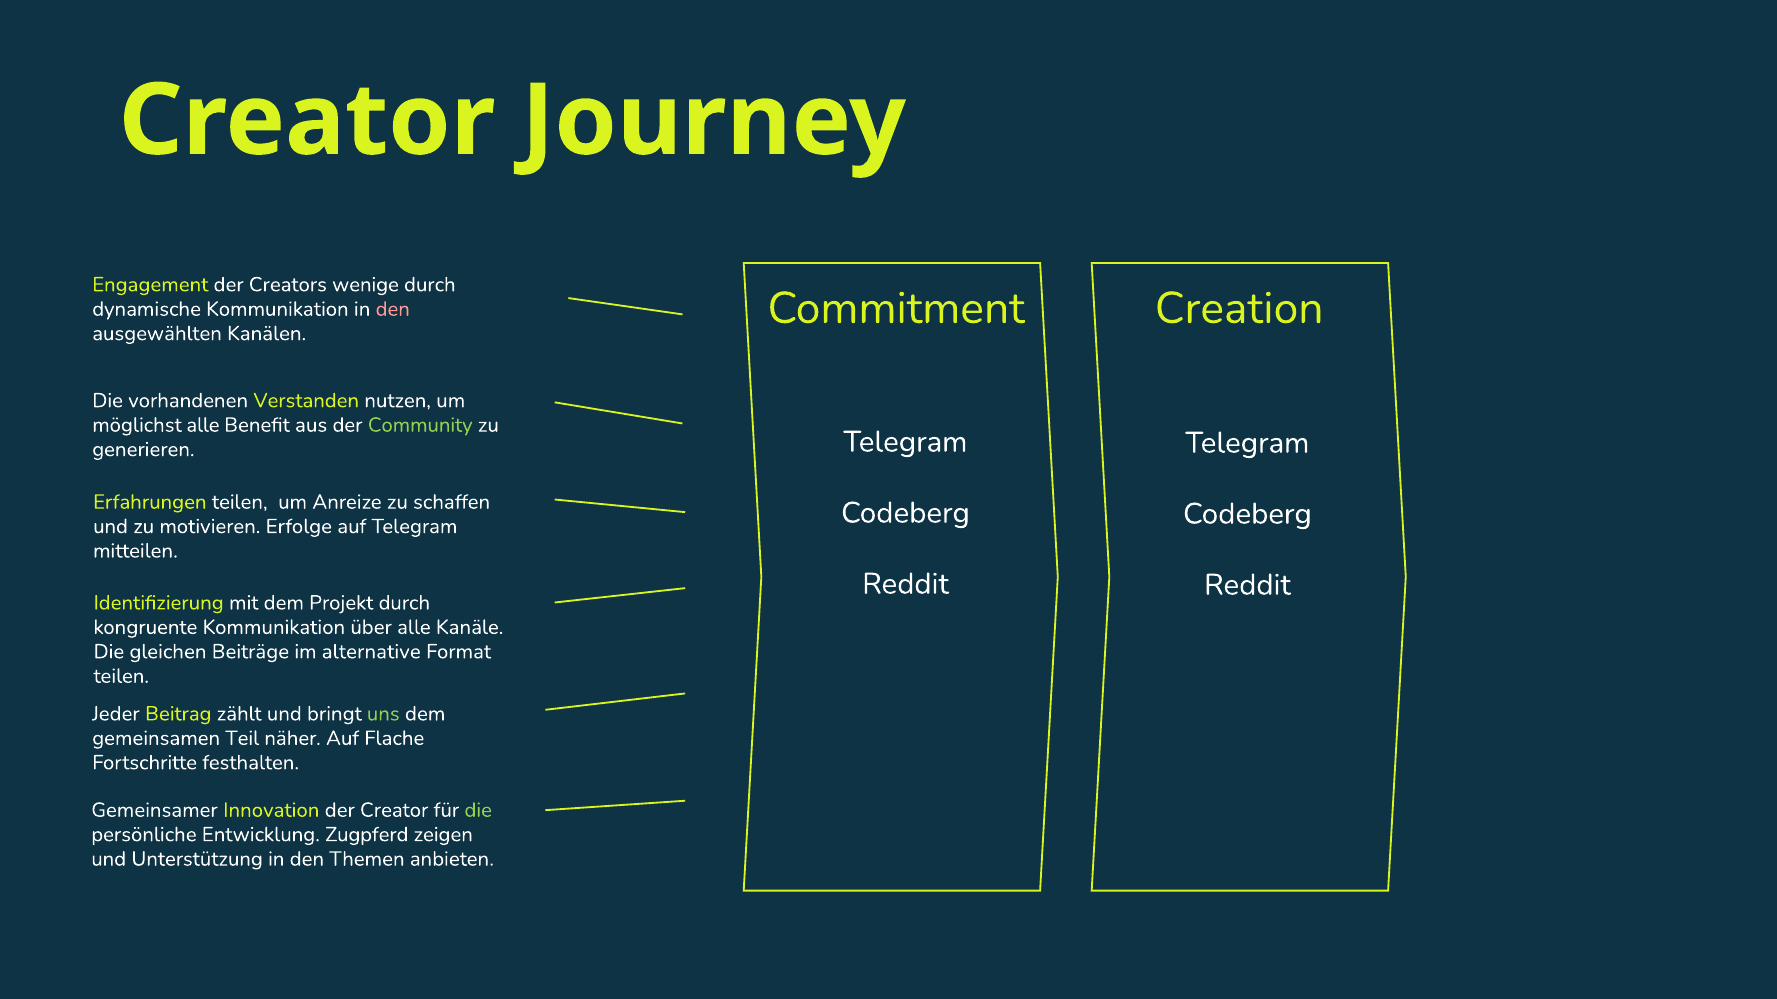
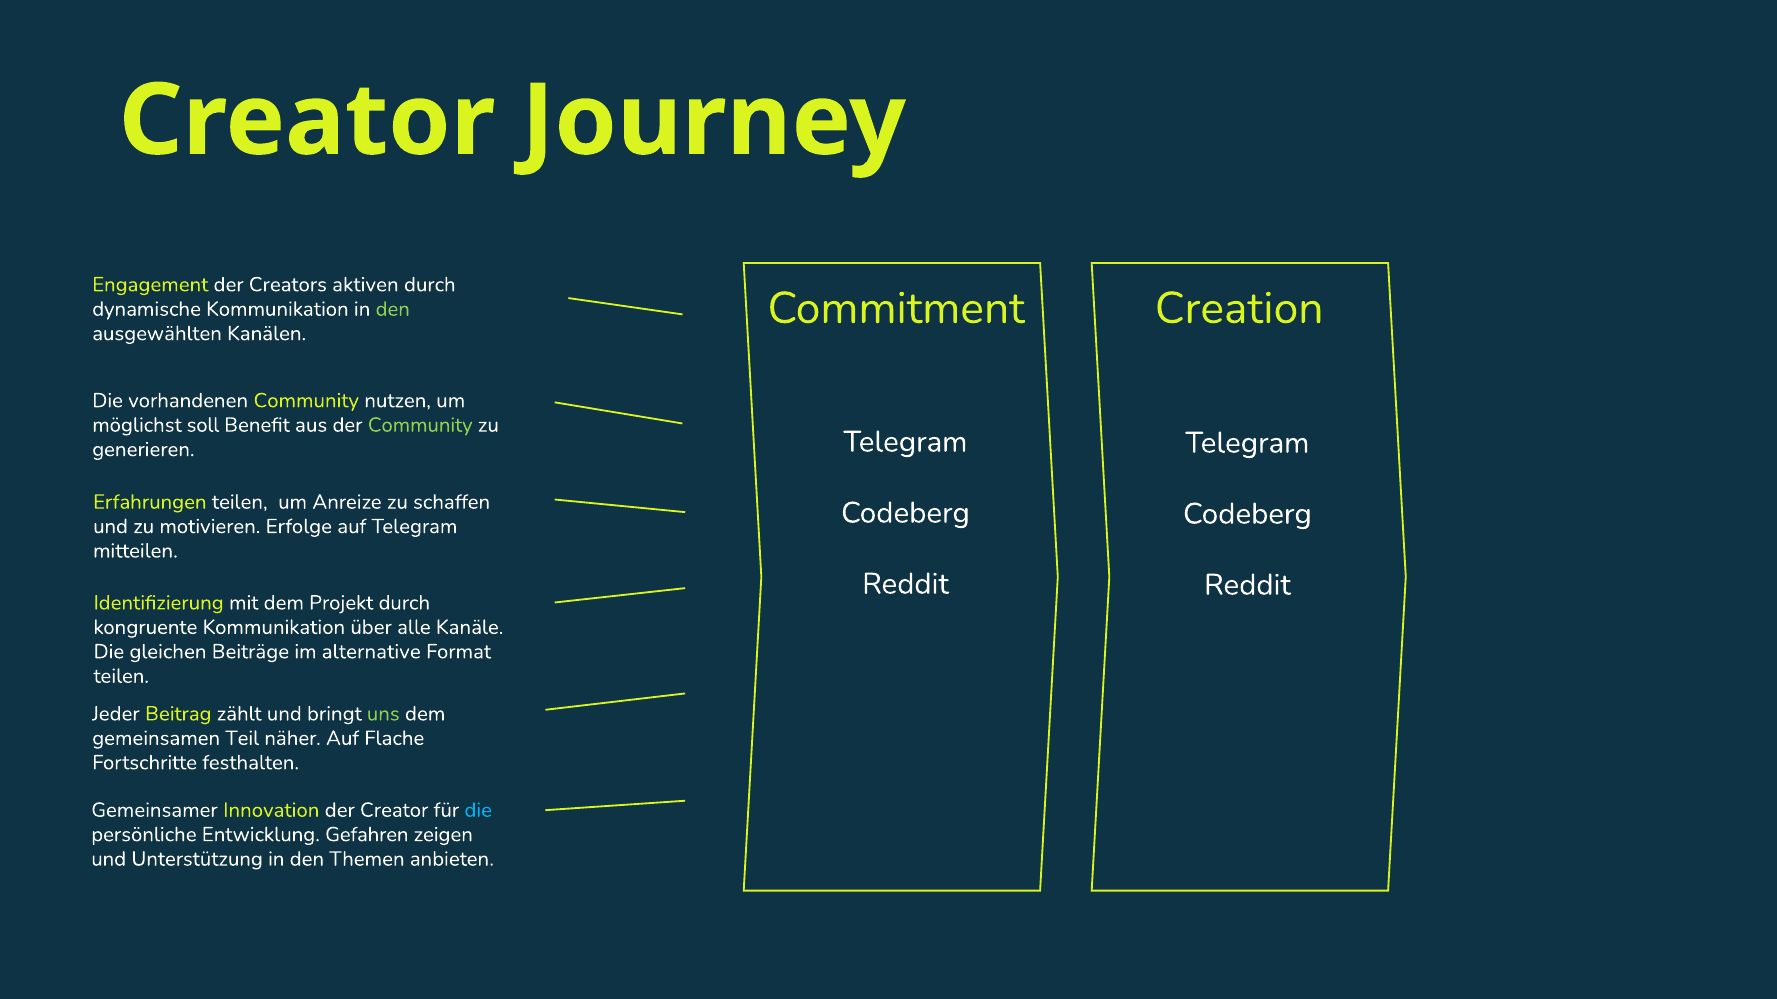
wenige: wenige -> aktiven
den at (393, 309) colour: pink -> light green
vorhandenen Verstanden: Verstanden -> Community
möglichst alle: alle -> soll
die at (478, 811) colour: light green -> light blue
Zugpferd: Zugpferd -> Gefahren
